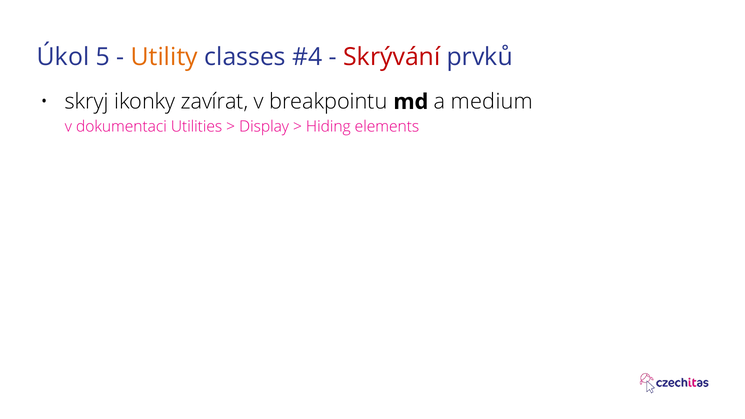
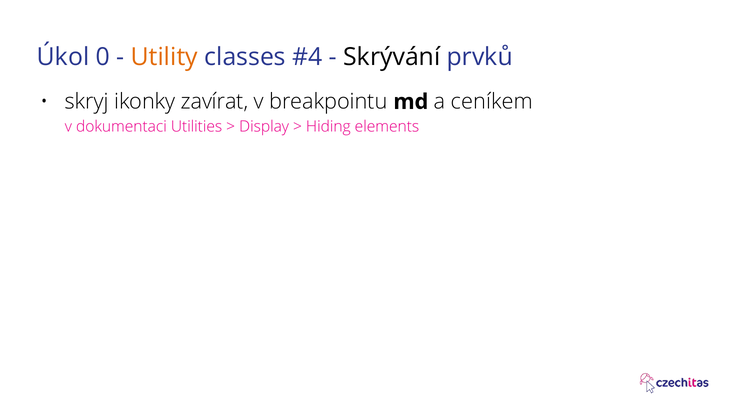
5: 5 -> 0
Skrývání colour: red -> black
medium: medium -> ceníkem
